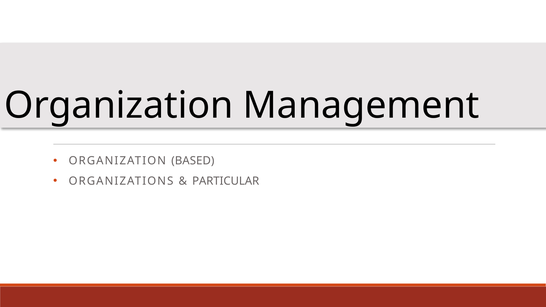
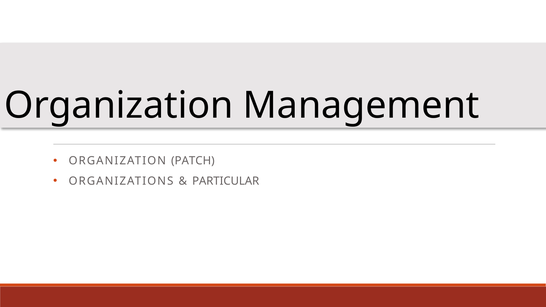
BASED: BASED -> PATCH
